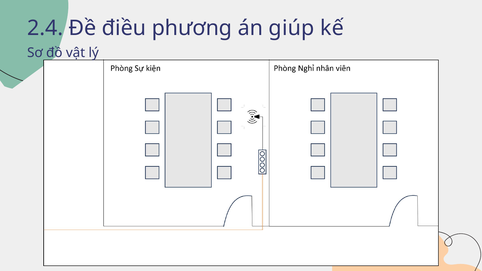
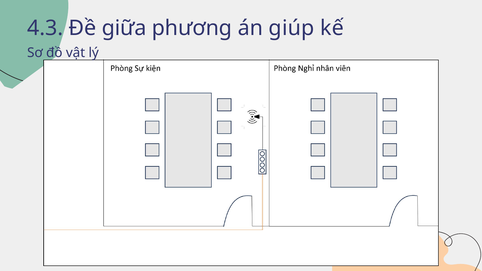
2.4: 2.4 -> 4.3
điều: điều -> giữa
